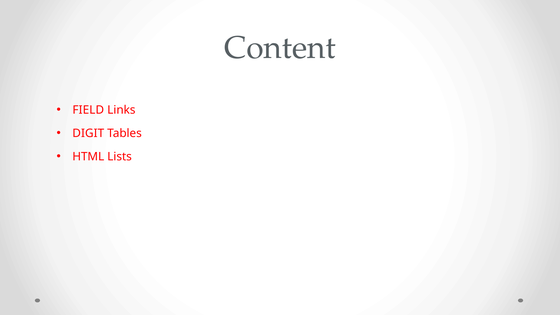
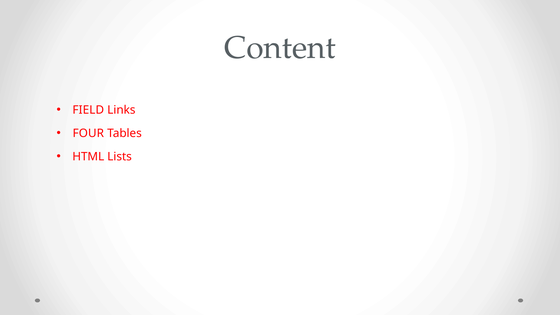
DIGIT: DIGIT -> FOUR
